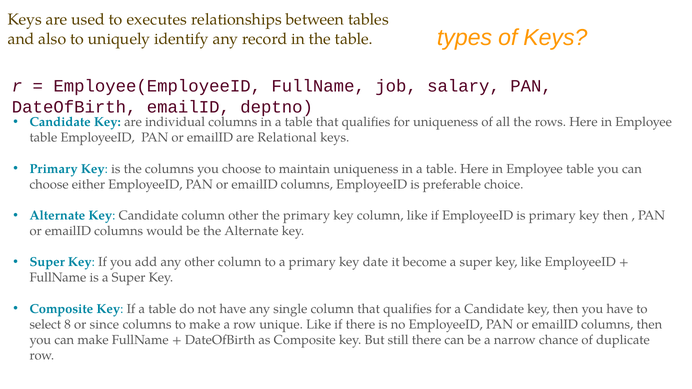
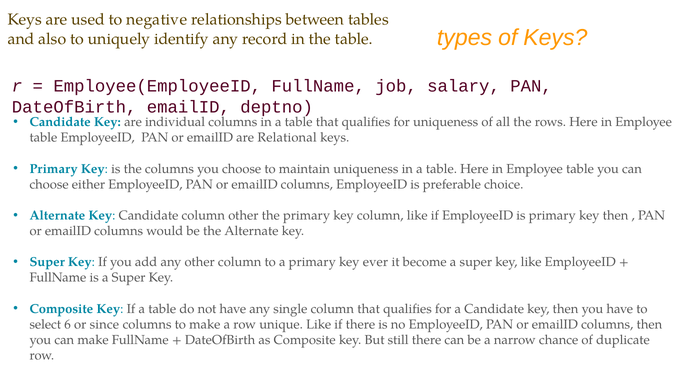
executes: executes -> negative
date: date -> ever
8: 8 -> 6
